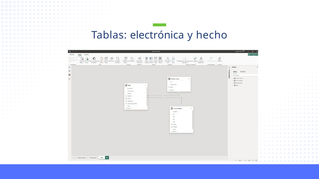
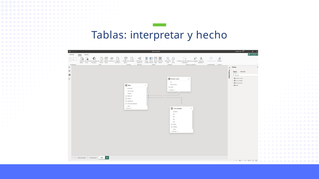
electrónica: electrónica -> interpretar
